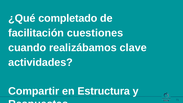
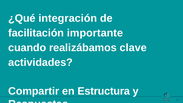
completado: completado -> integración
cuestiones: cuestiones -> importante
